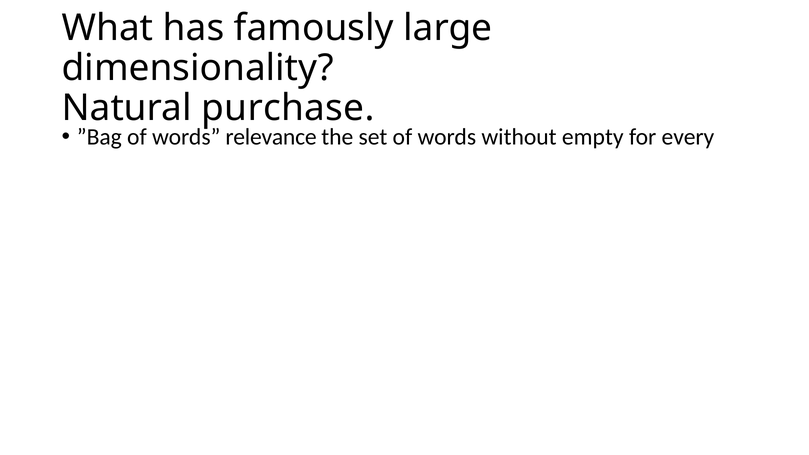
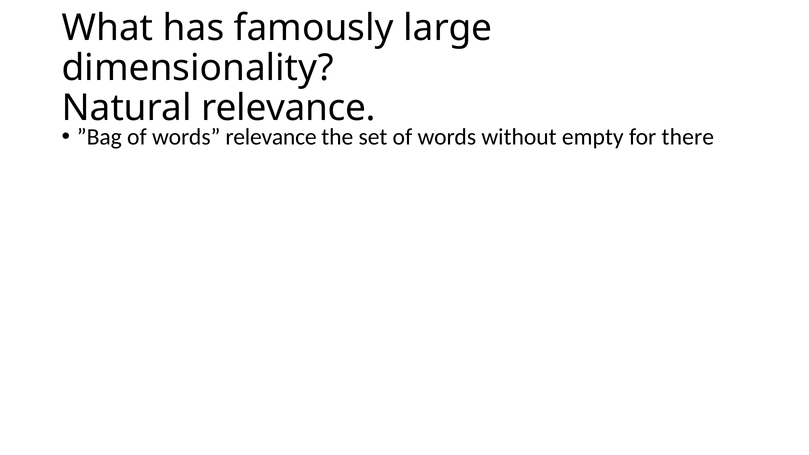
purchase at (288, 108): purchase -> relevance
every: every -> there
